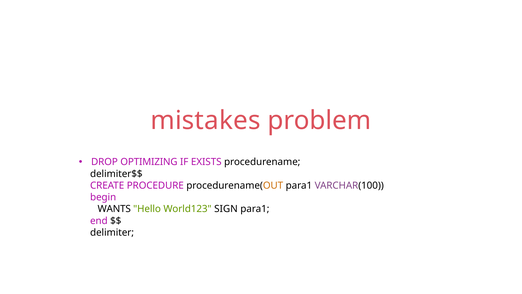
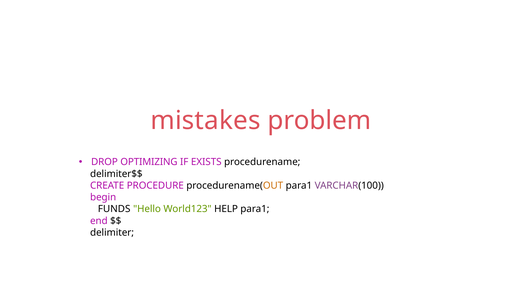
WANTS: WANTS -> FUNDS
SIGN: SIGN -> HELP
